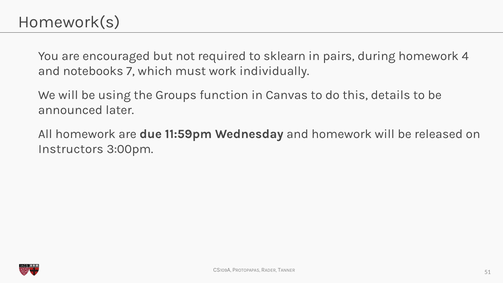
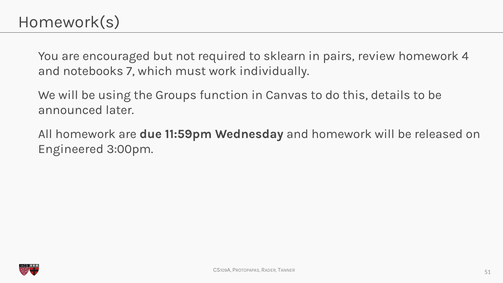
during: during -> review
Instructors: Instructors -> Engineered
